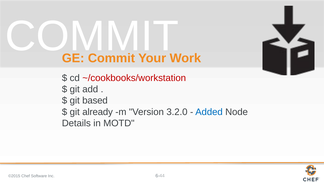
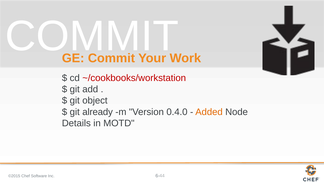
based: based -> object
3.2.0: 3.2.0 -> 0.4.0
Added colour: blue -> orange
